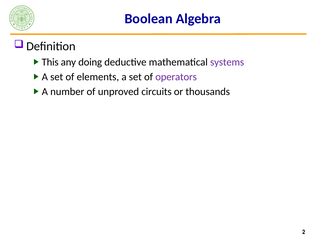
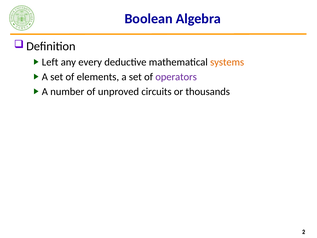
This: This -> Left
doing: doing -> every
systems colour: purple -> orange
